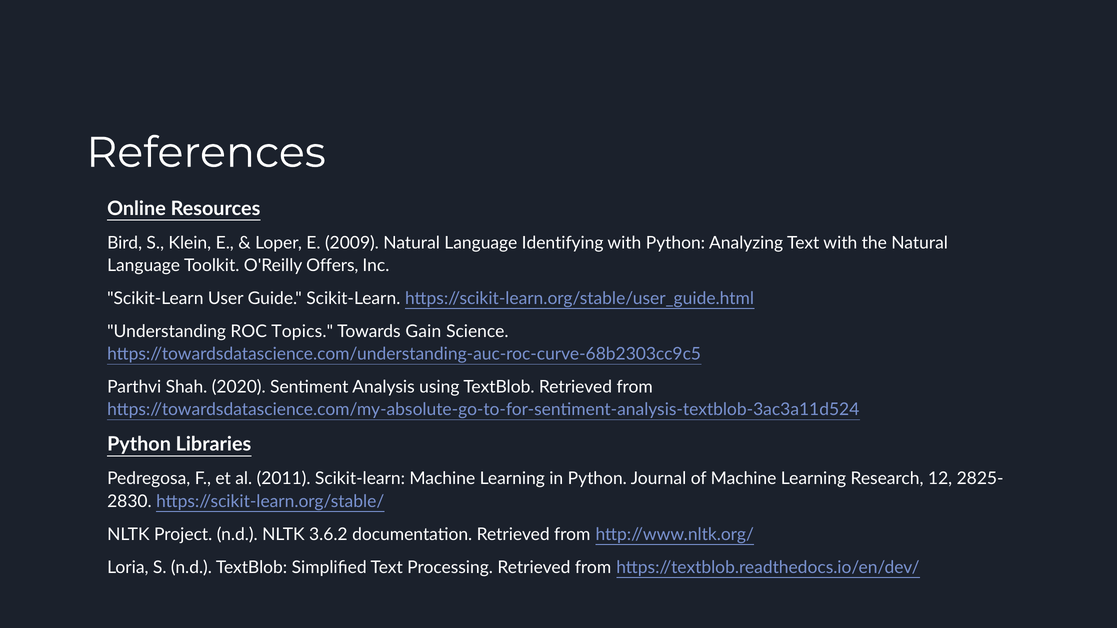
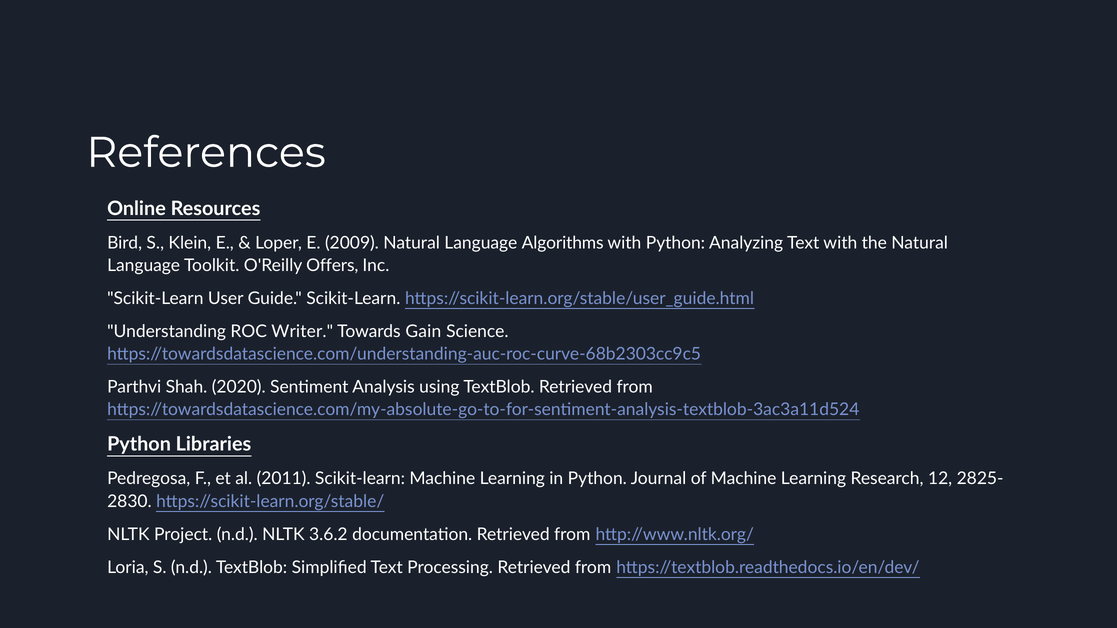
Identifying: Identifying -> Algorithms
Topics: Topics -> Writer
